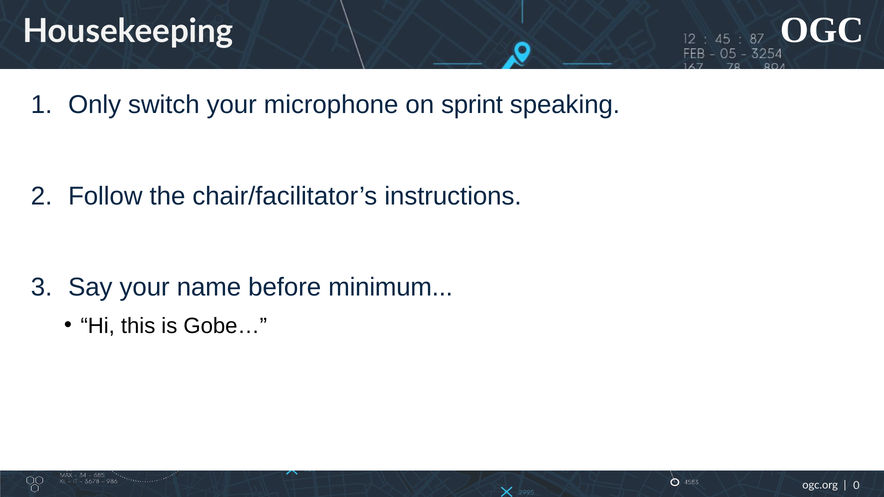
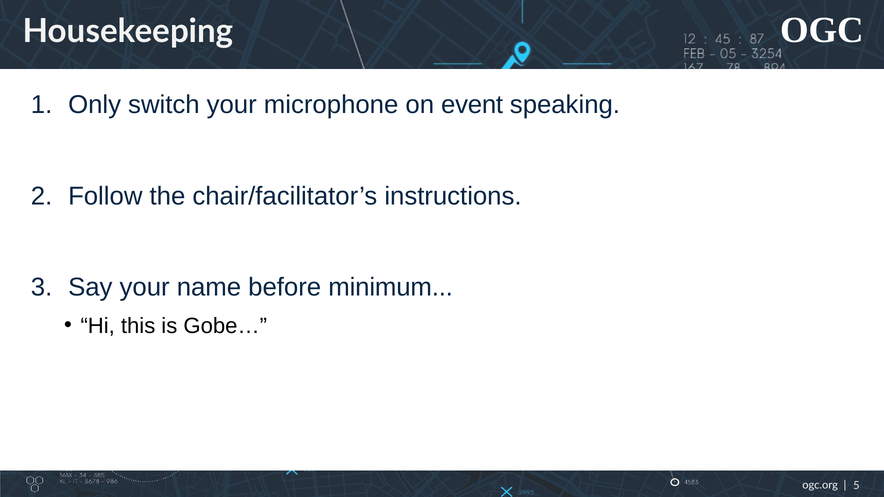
sprint: sprint -> event
0: 0 -> 5
